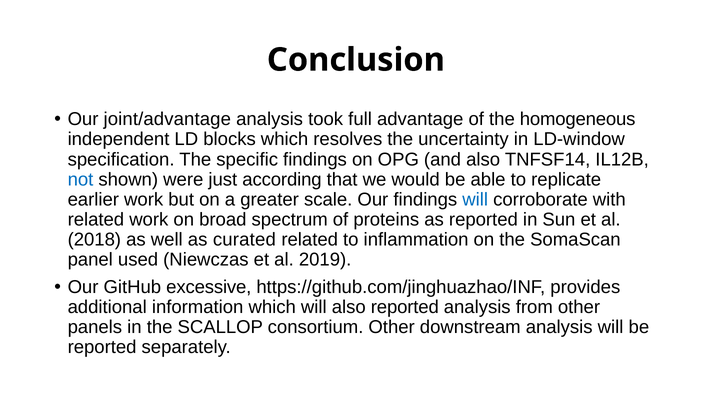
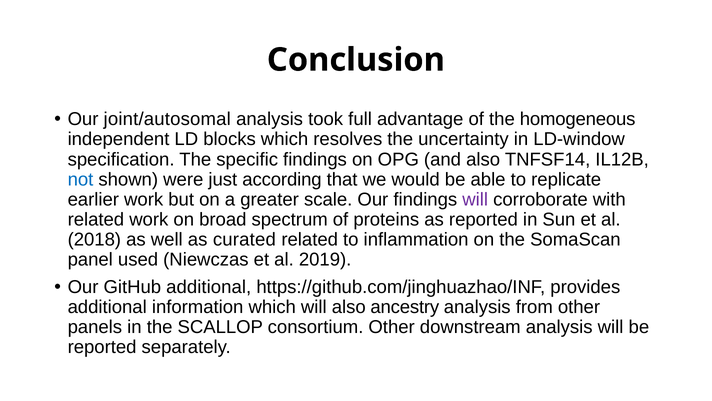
joint/advantage: joint/advantage -> joint/autosomal
will at (475, 199) colour: blue -> purple
GitHub excessive: excessive -> additional
also reported: reported -> ancestry
